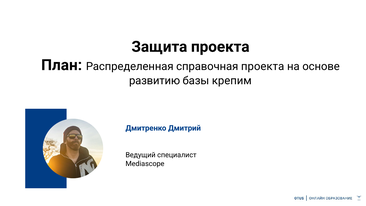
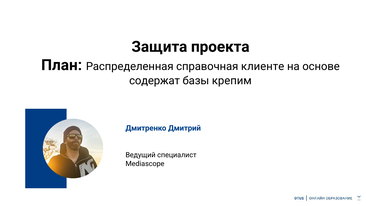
справочная проекта: проекта -> клиенте
развитию: развитию -> содержат
